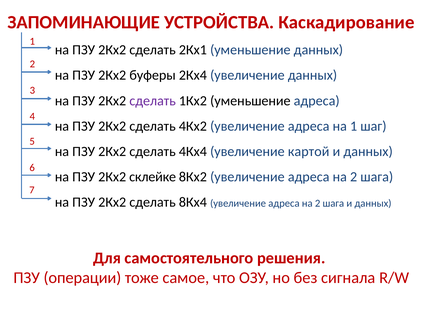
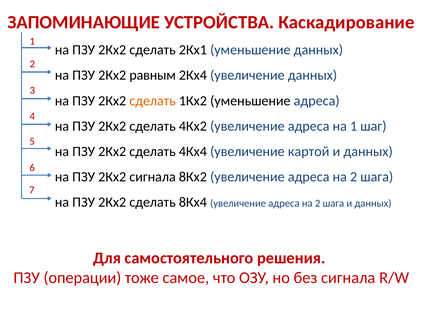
буферы: буферы -> равным
сделать at (153, 101) colour: purple -> orange
2Кх2 склейке: склейке -> сигнала
